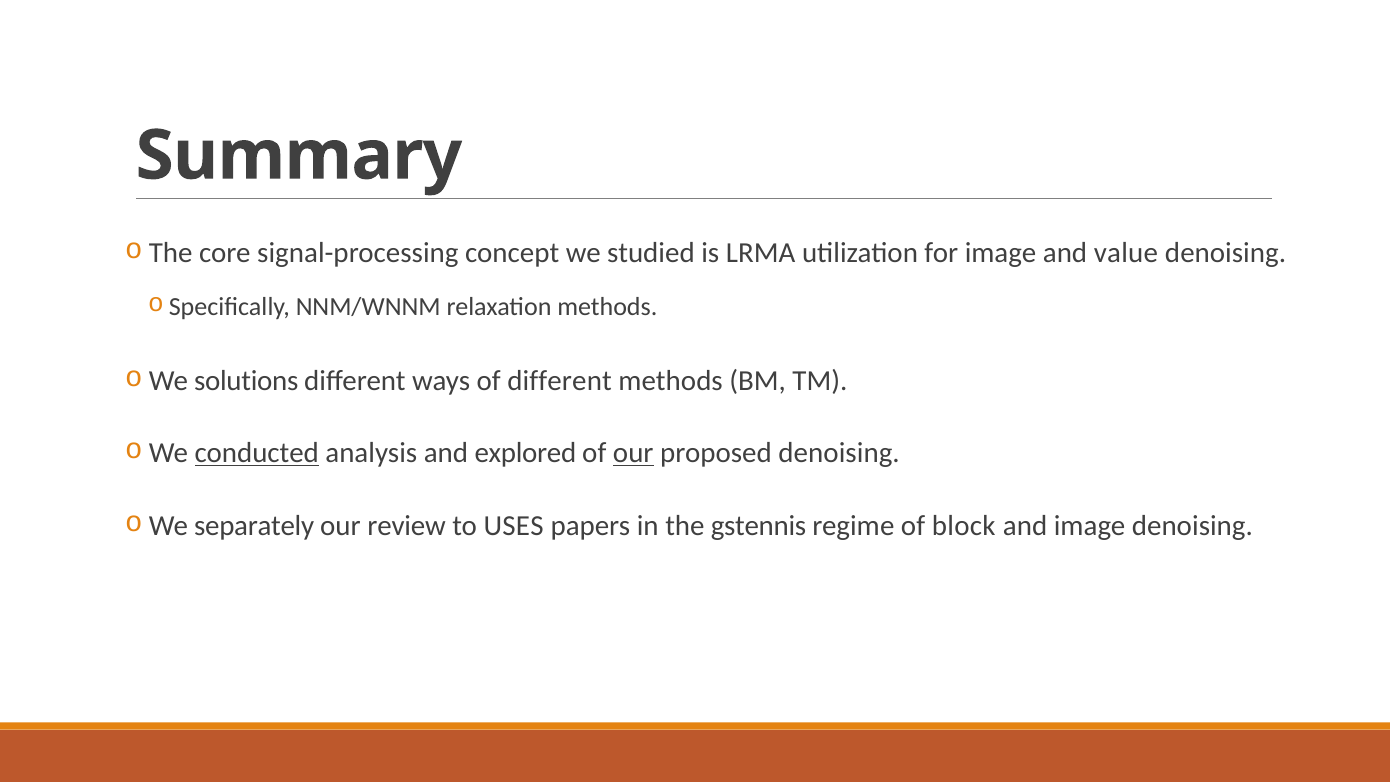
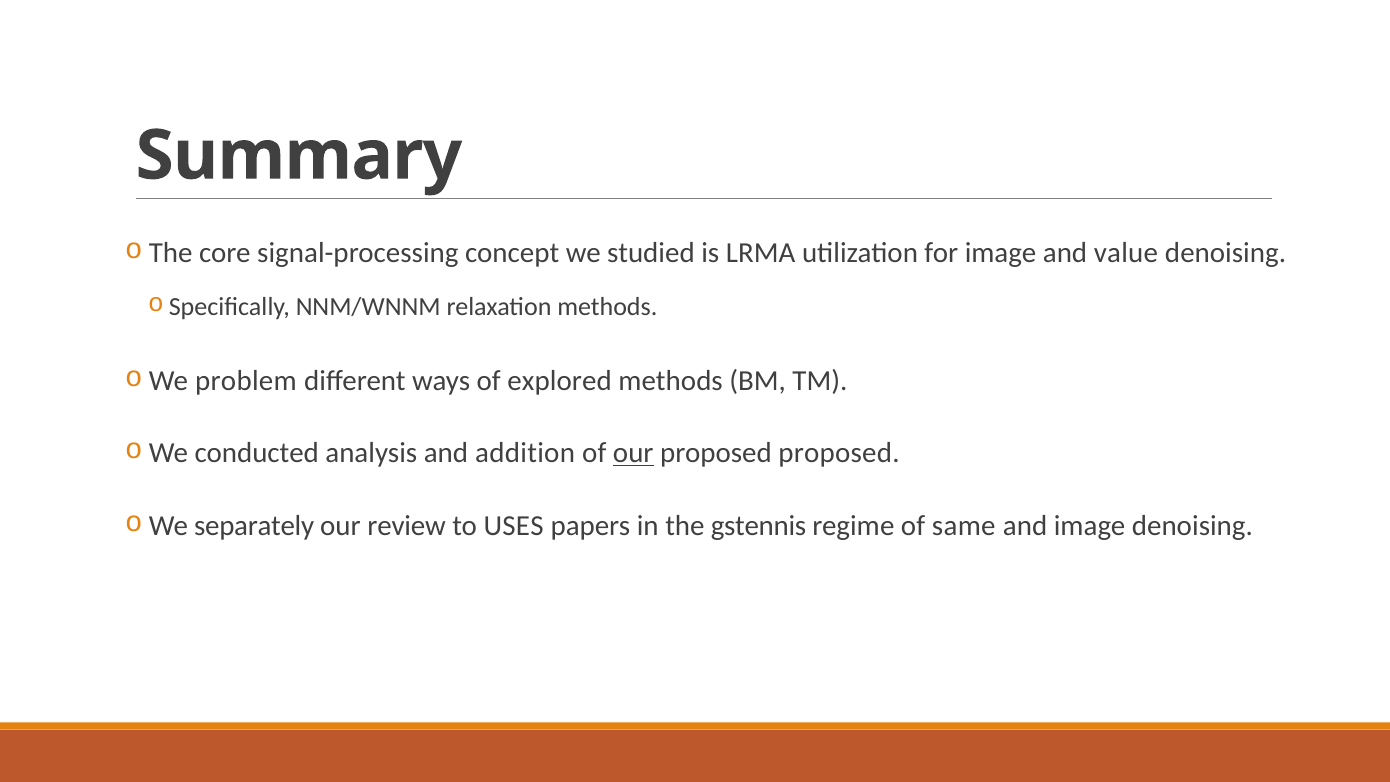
solutions: solutions -> problem
of different: different -> explored
conducted underline: present -> none
explored: explored -> addition
proposed denoising: denoising -> proposed
block: block -> same
